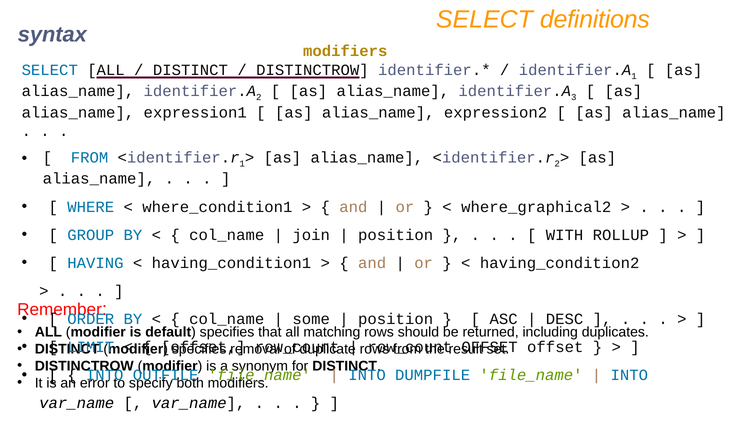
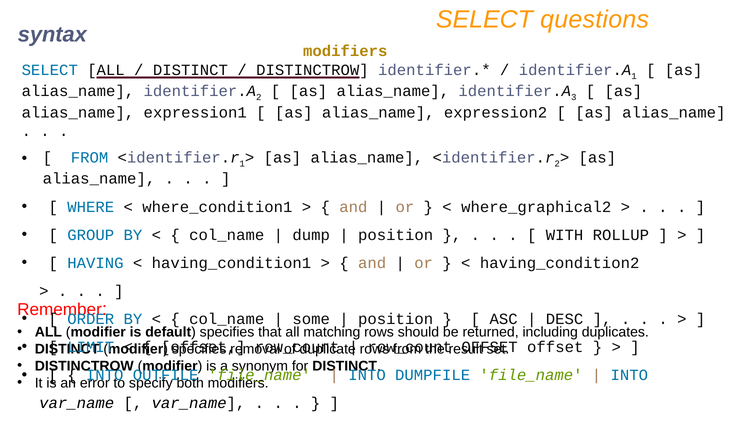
definitions: definitions -> questions
join: join -> dump
